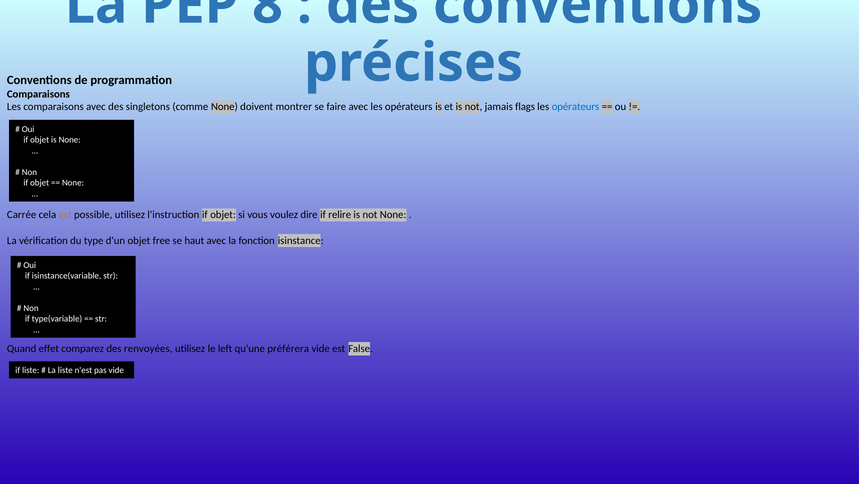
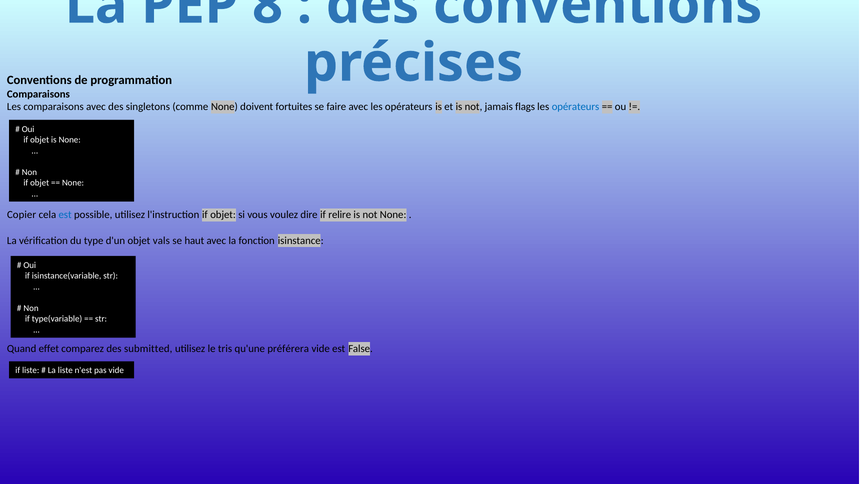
montrer: montrer -> fortuites
Carrée: Carrée -> Copier
est at (65, 215) colour: orange -> blue
free: free -> vals
renvoyées: renvoyées -> submitted
left: left -> tris
